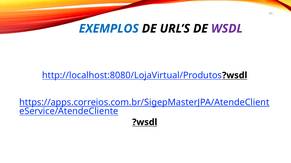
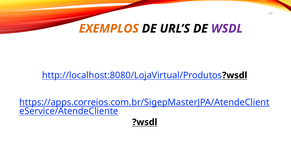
EXEMPLOS colour: blue -> orange
